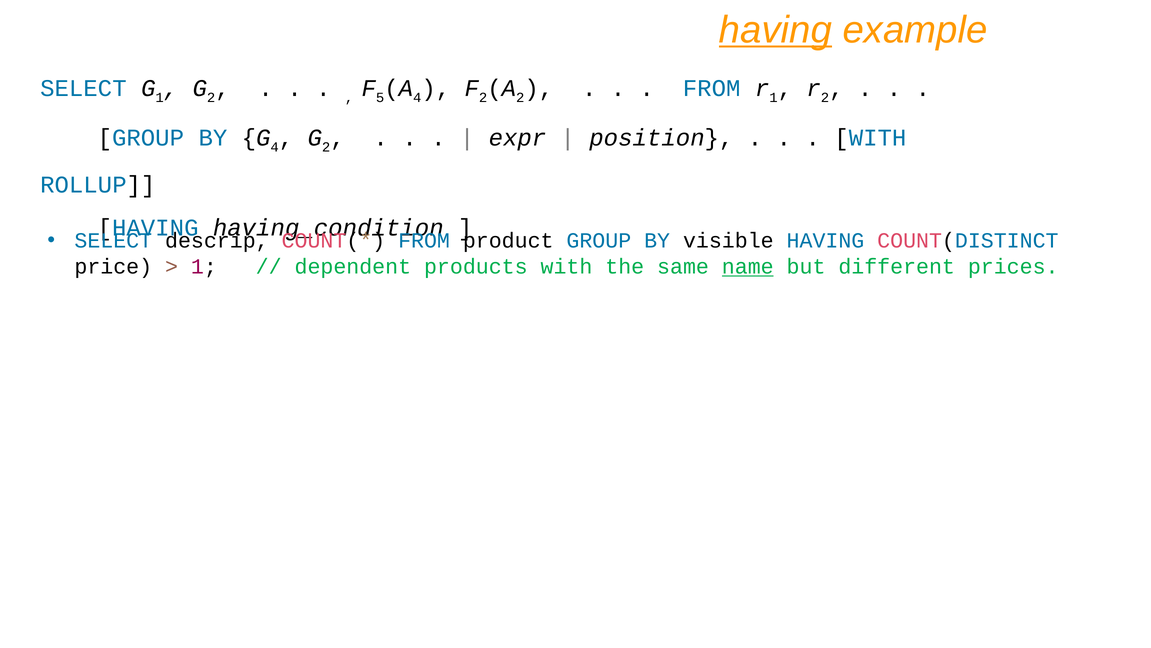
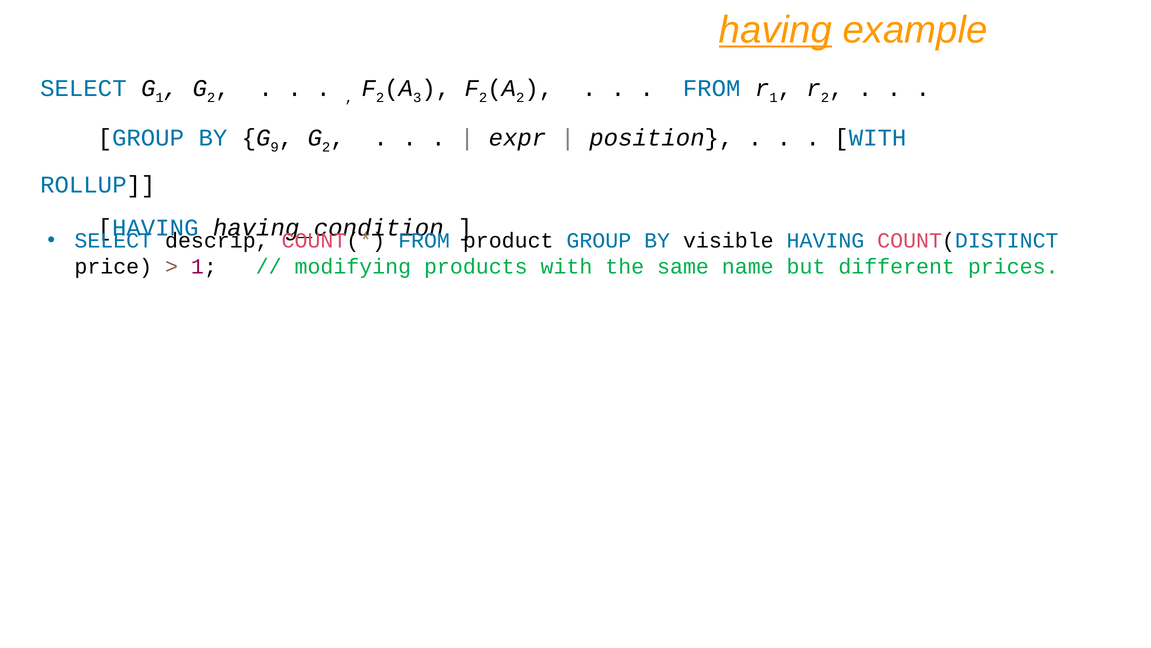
5 at (380, 98): 5 -> 2
4 at (417, 98): 4 -> 3
4 at (275, 147): 4 -> 9
dependent: dependent -> modifying
name underline: present -> none
